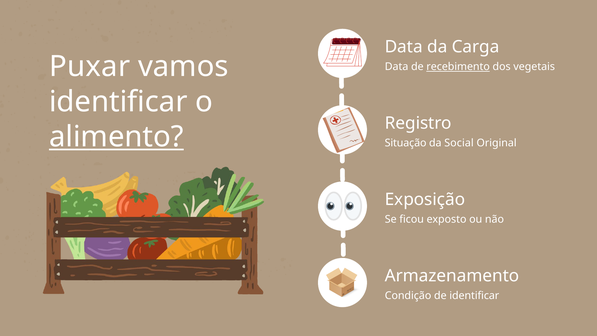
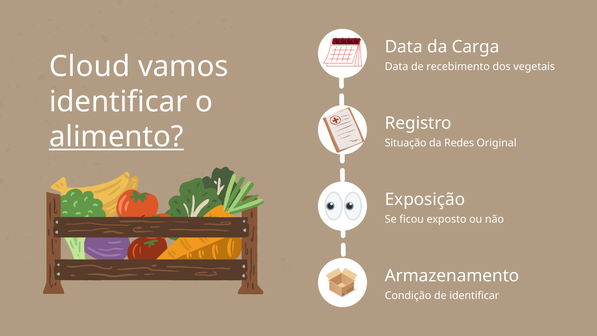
Puxar: Puxar -> Cloud
recebimento underline: present -> none
Social: Social -> Redes
